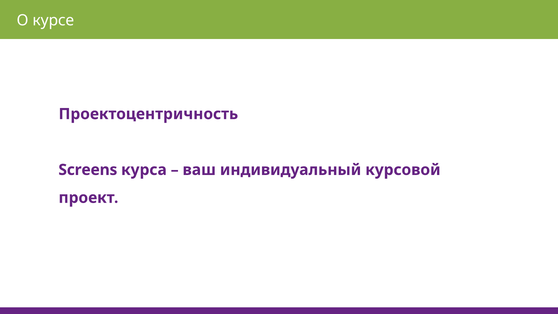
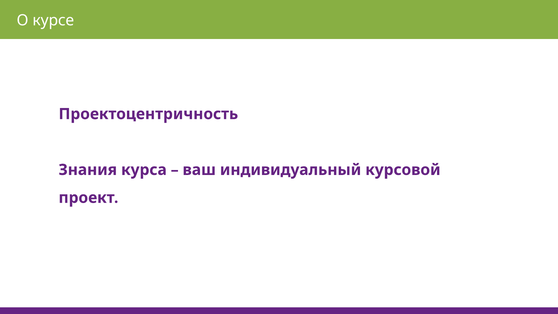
Screens: Screens -> Знания
